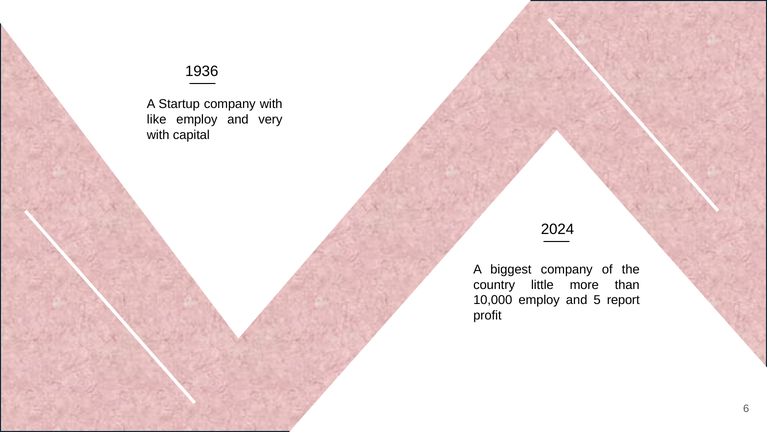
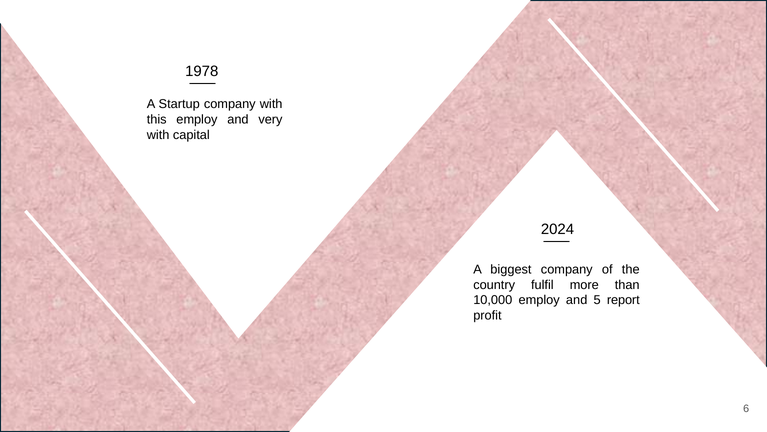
1936: 1936 -> 1978
like: like -> this
little: little -> fulfil
